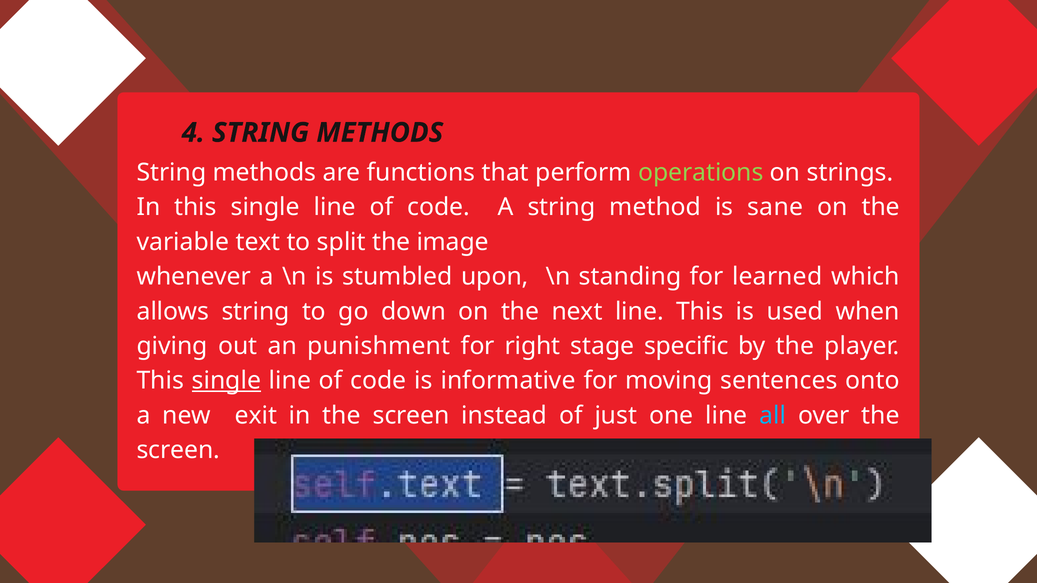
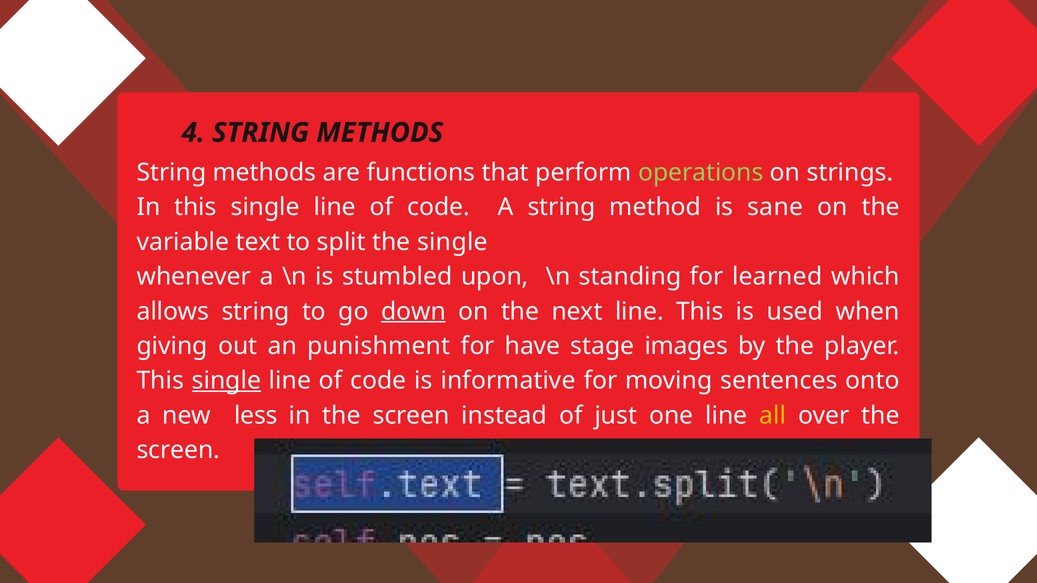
the image: image -> single
down underline: none -> present
right: right -> have
specific: specific -> images
exit: exit -> less
all colour: light blue -> yellow
